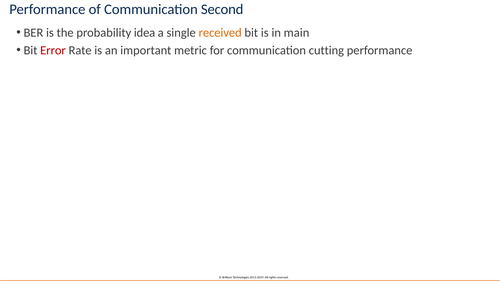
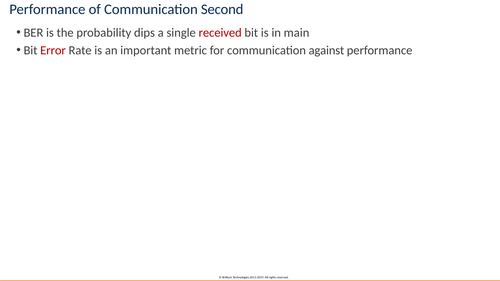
idea: idea -> dips
received colour: orange -> red
cutting: cutting -> against
